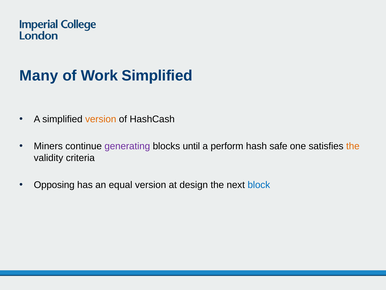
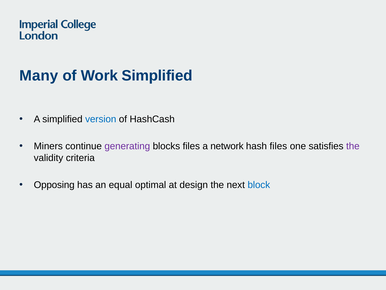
version at (101, 119) colour: orange -> blue
blocks until: until -> files
perform: perform -> network
hash safe: safe -> files
the at (353, 146) colour: orange -> purple
equal version: version -> optimal
